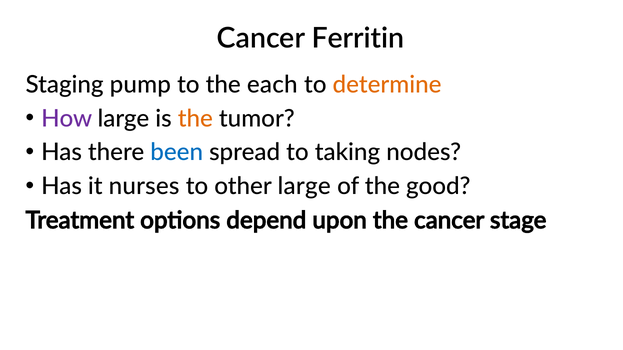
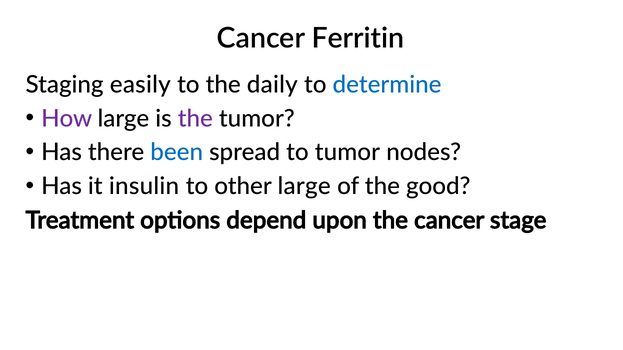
pump: pump -> easily
each: each -> daily
determine colour: orange -> blue
the at (195, 119) colour: orange -> purple
to taking: taking -> tumor
nurses: nurses -> insulin
